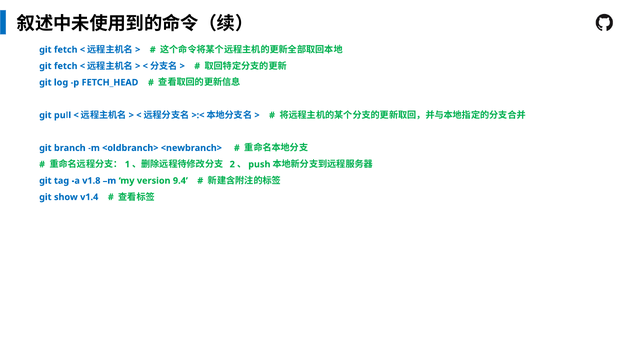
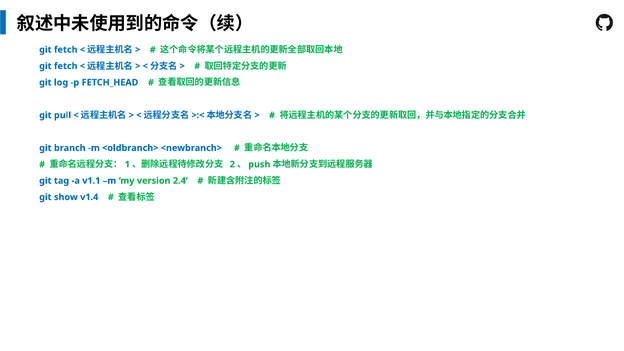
v1.8: v1.8 -> v1.1
9.4: 9.4 -> 2.4
